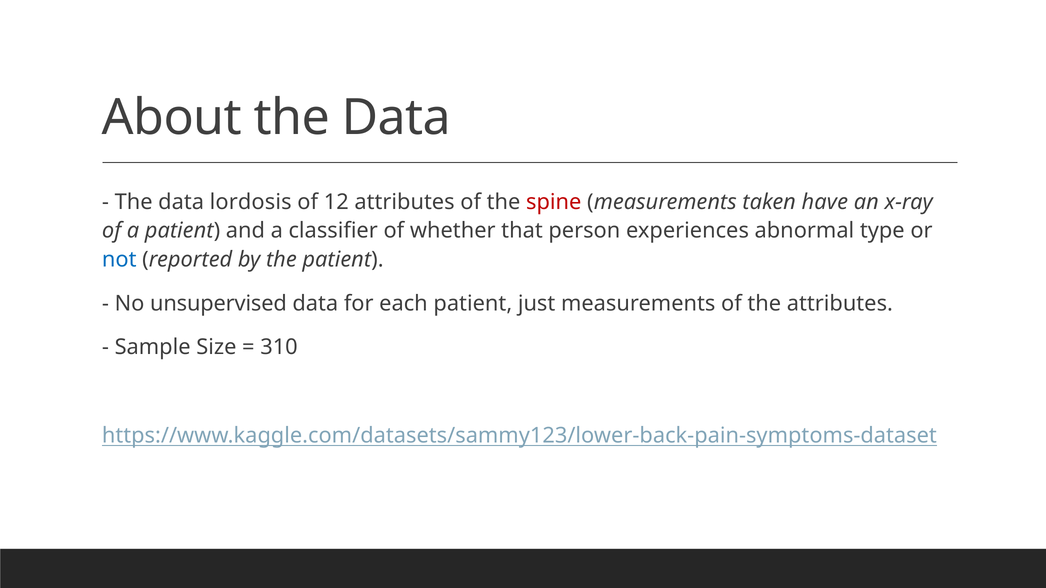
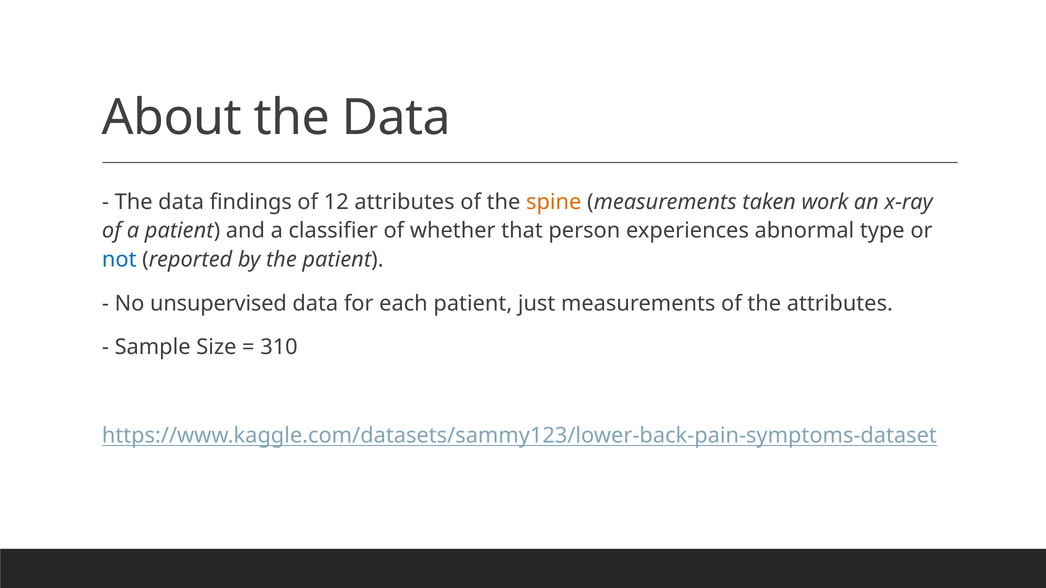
lordosis: lordosis -> findings
spine colour: red -> orange
have: have -> work
